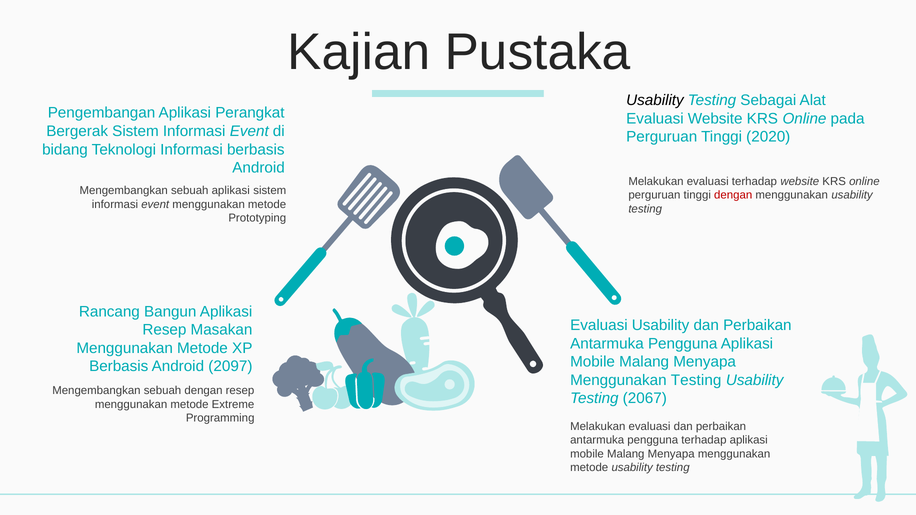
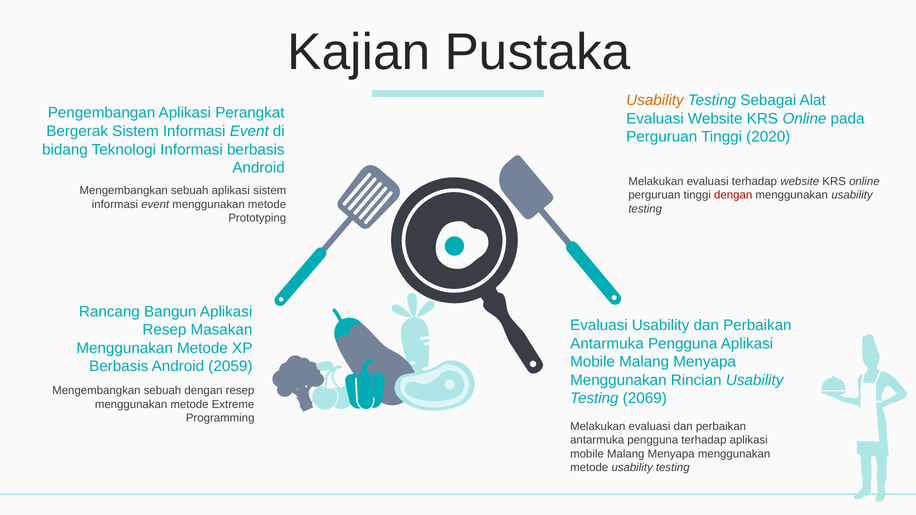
Usability at (655, 100) colour: black -> orange
2097: 2097 -> 2059
Menggunakan Testing: Testing -> Rincian
2067: 2067 -> 2069
